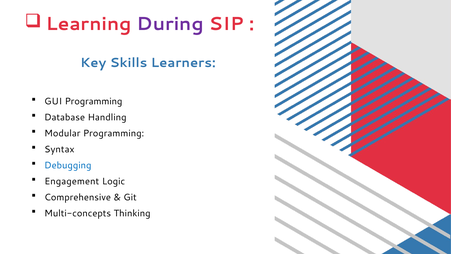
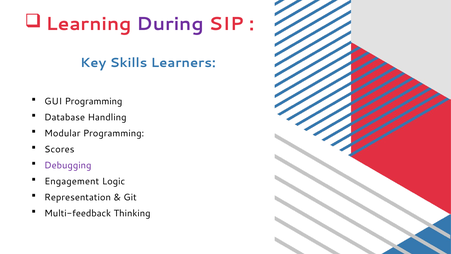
Syntax: Syntax -> Scores
Debugging colour: blue -> purple
Comprehensive: Comprehensive -> Representation
Multi-concepts: Multi-concepts -> Multi-feedback
